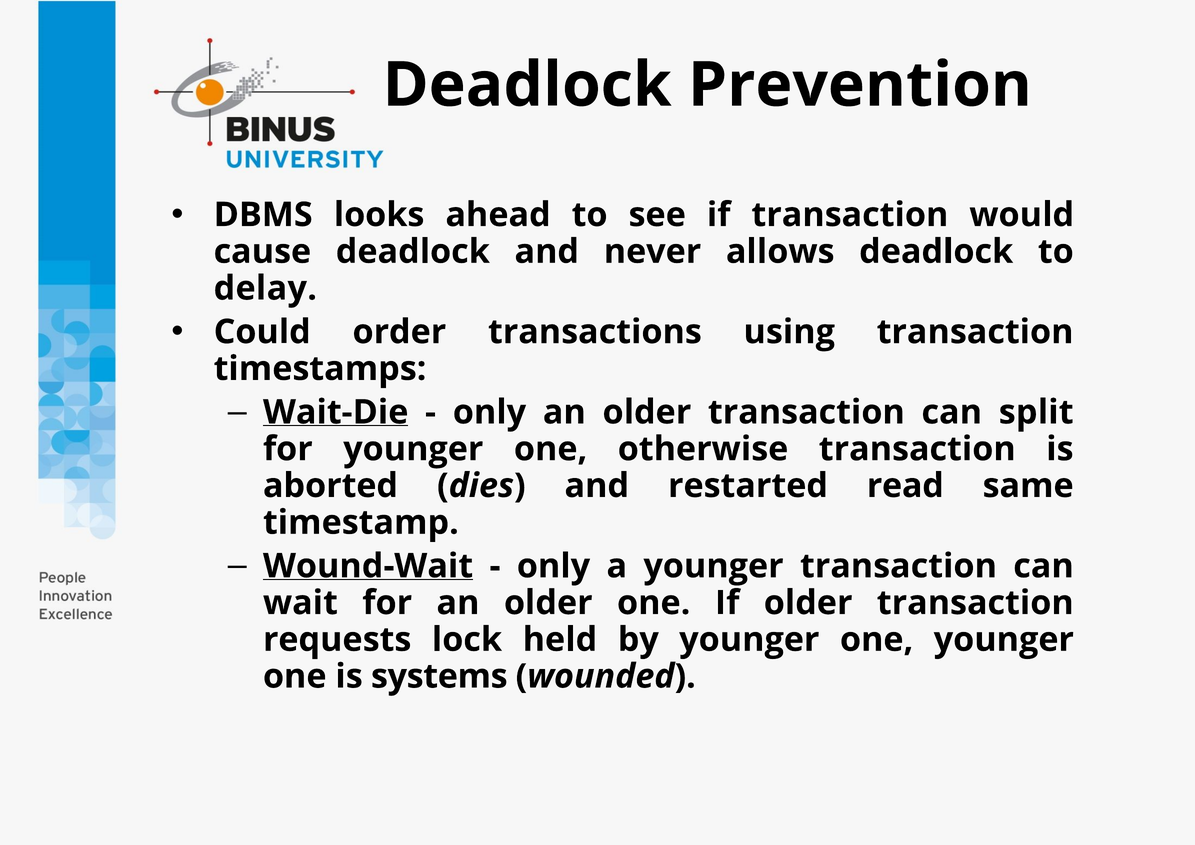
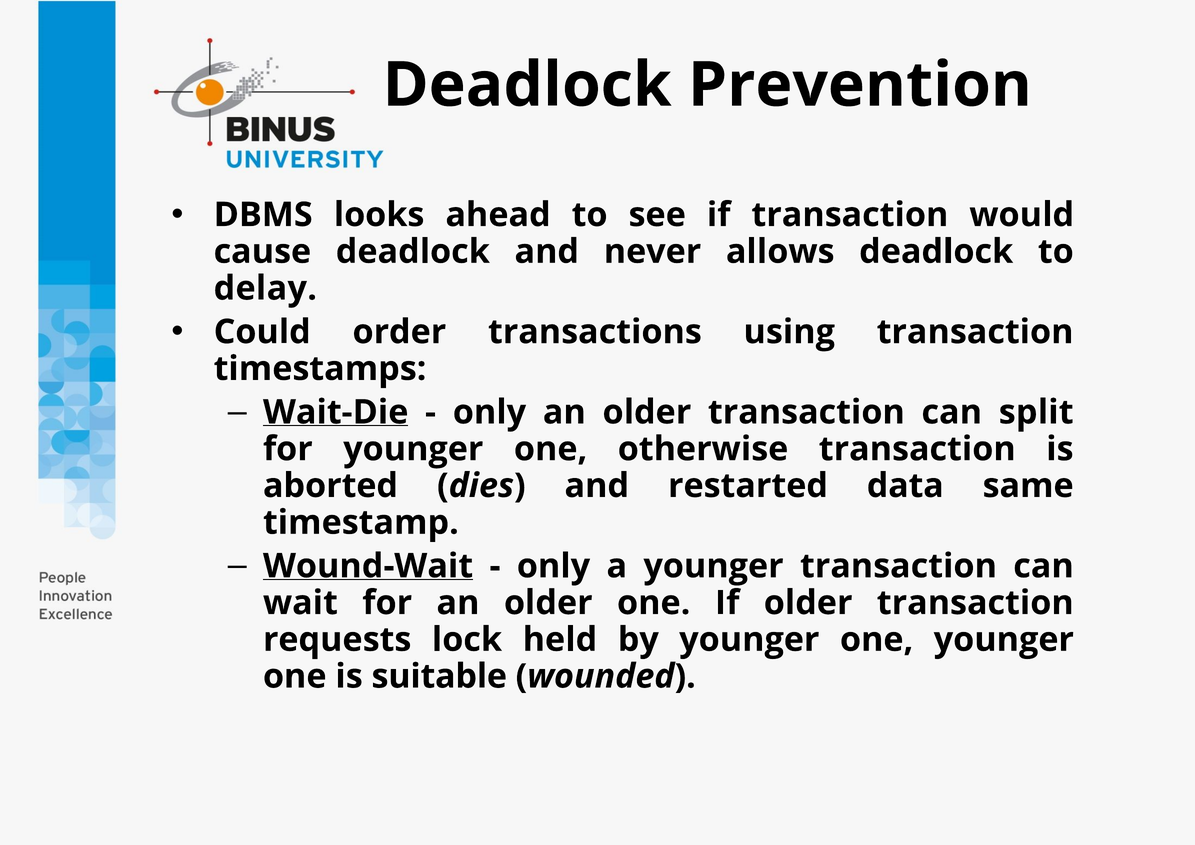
read: read -> data
systems: systems -> suitable
